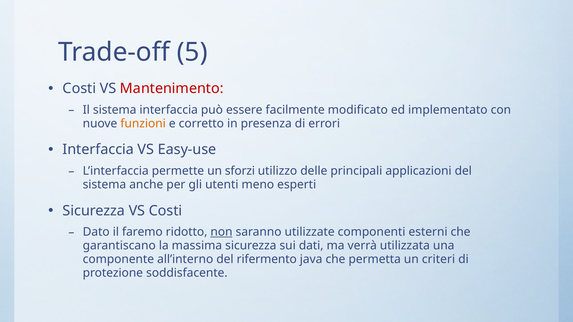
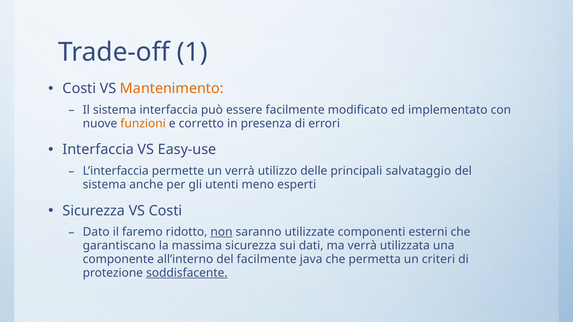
5: 5 -> 1
Mantenimento colour: red -> orange
un sforzi: sforzi -> verrà
applicazioni: applicazioni -> salvataggio
del rifermento: rifermento -> facilmente
soddisfacente underline: none -> present
